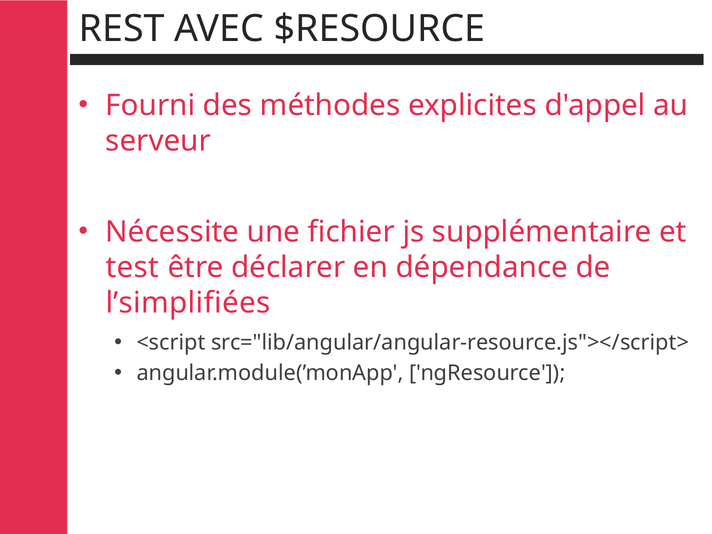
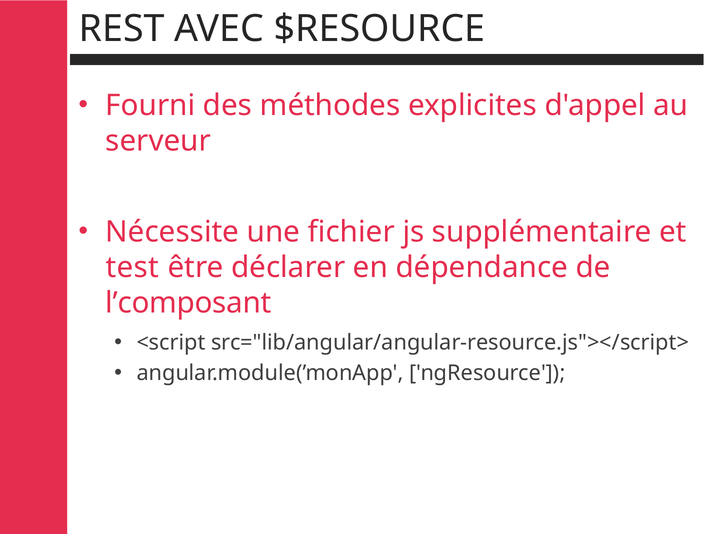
l’simplifiées: l’simplifiées -> l’composant
